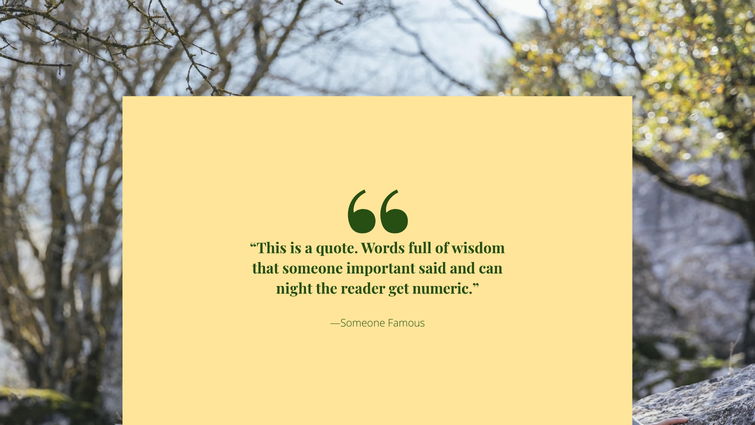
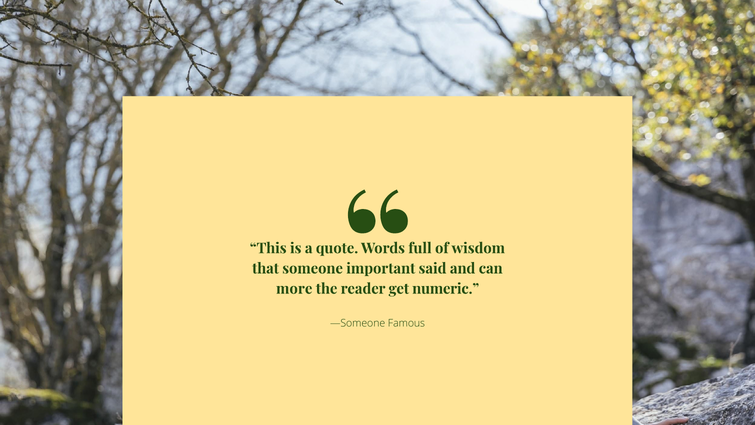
night: night -> more
